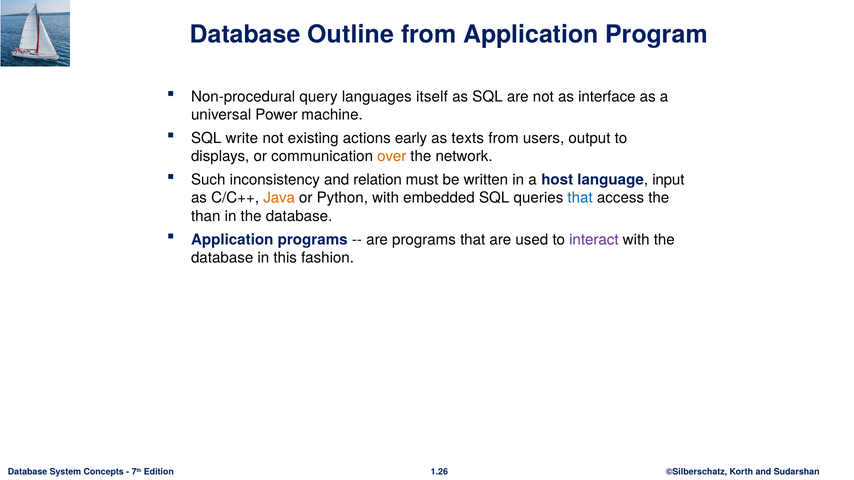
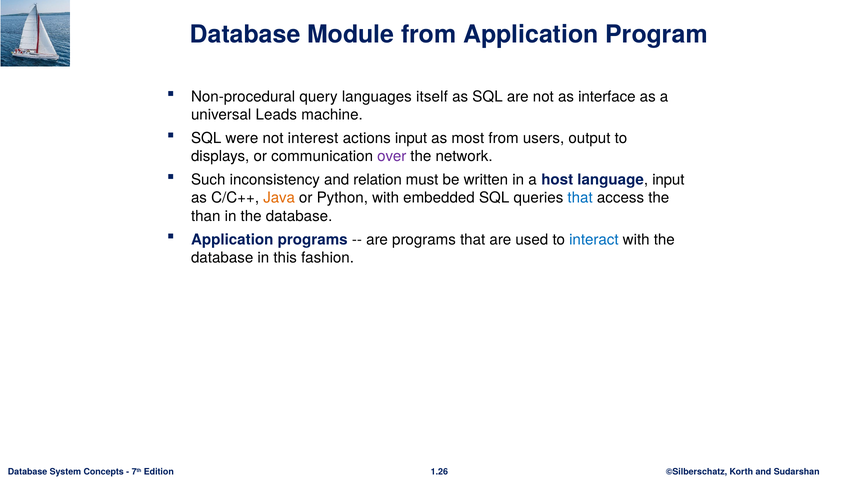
Outline: Outline -> Module
Power: Power -> Leads
write: write -> were
existing: existing -> interest
actions early: early -> input
texts: texts -> most
over colour: orange -> purple
interact colour: purple -> blue
